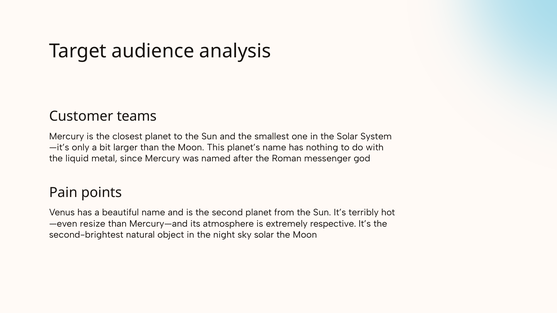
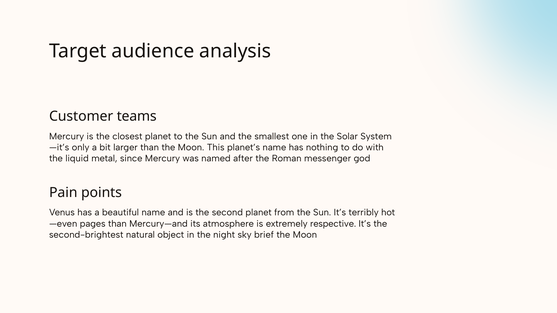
resize: resize -> pages
sky solar: solar -> brief
